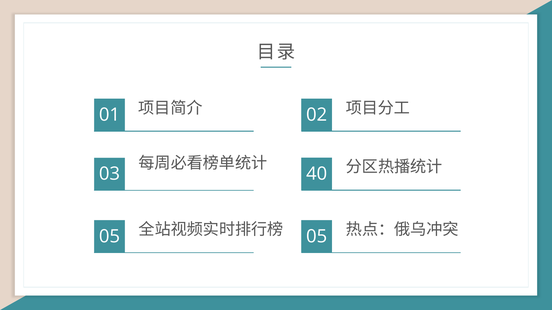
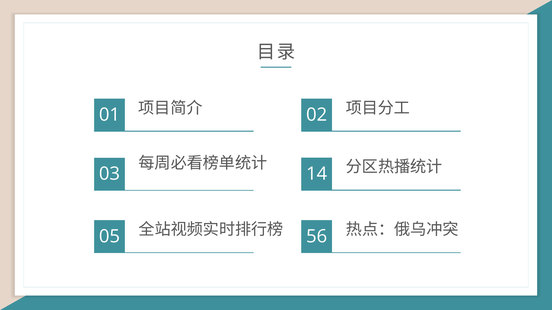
40: 40 -> 14
05 05: 05 -> 56
